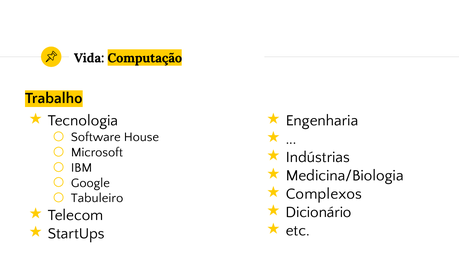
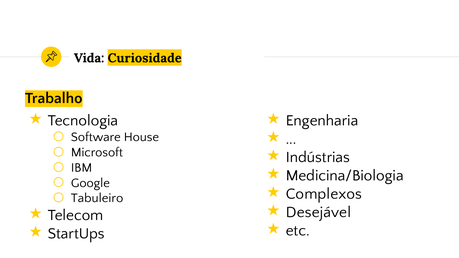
Computação: Computação -> Curiosidade
Dicionário: Dicionário -> Desejável
